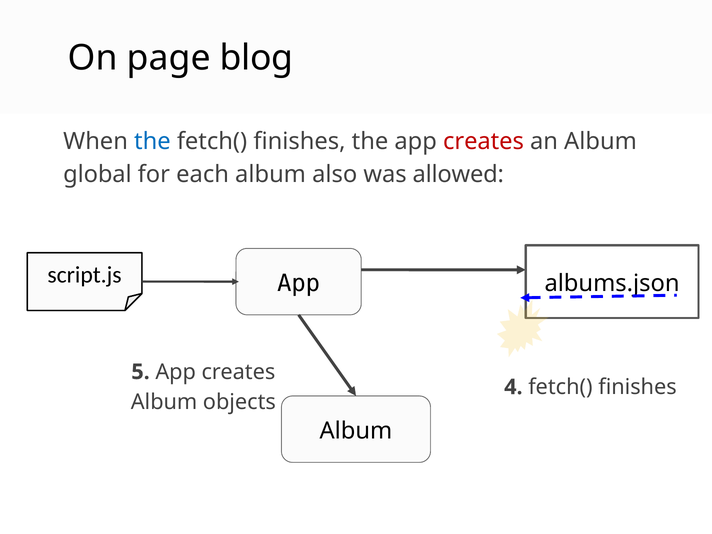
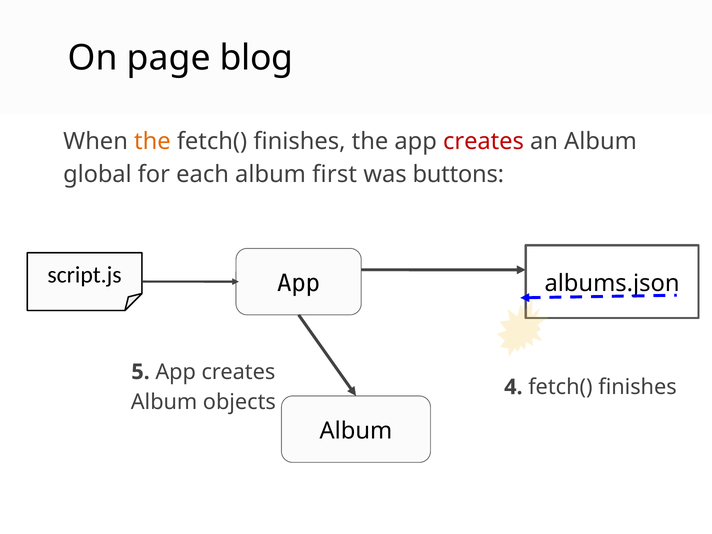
the at (152, 142) colour: blue -> orange
also: also -> first
allowed: allowed -> buttons
